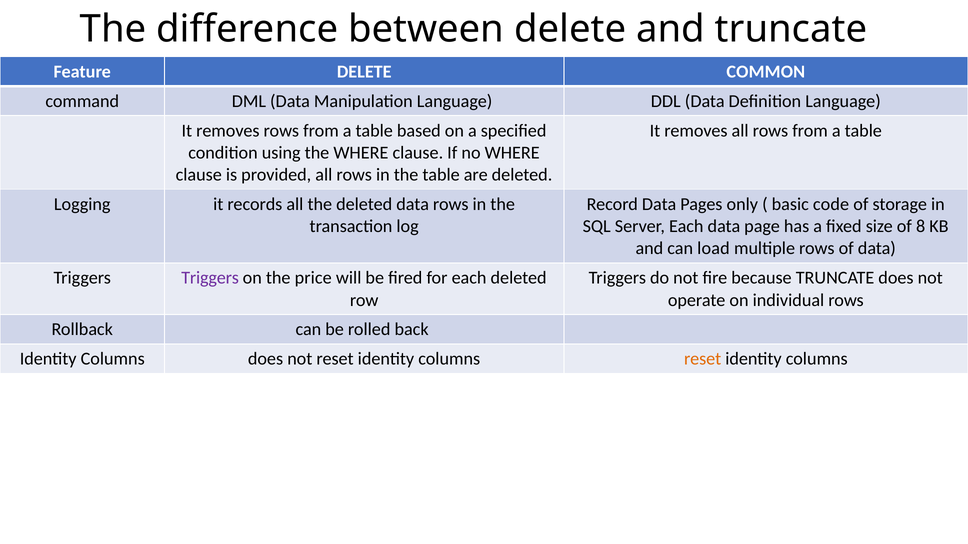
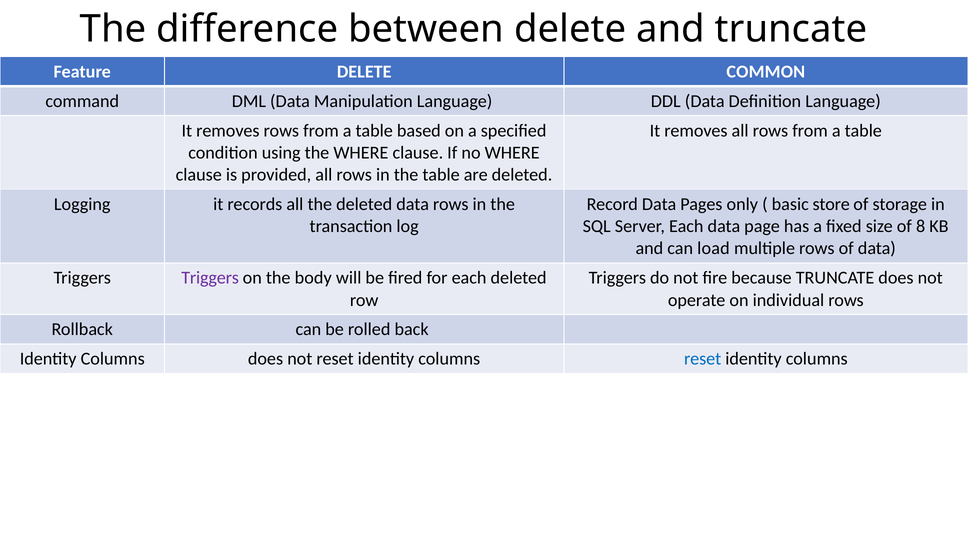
code: code -> store
price: price -> body
reset at (703, 359) colour: orange -> blue
